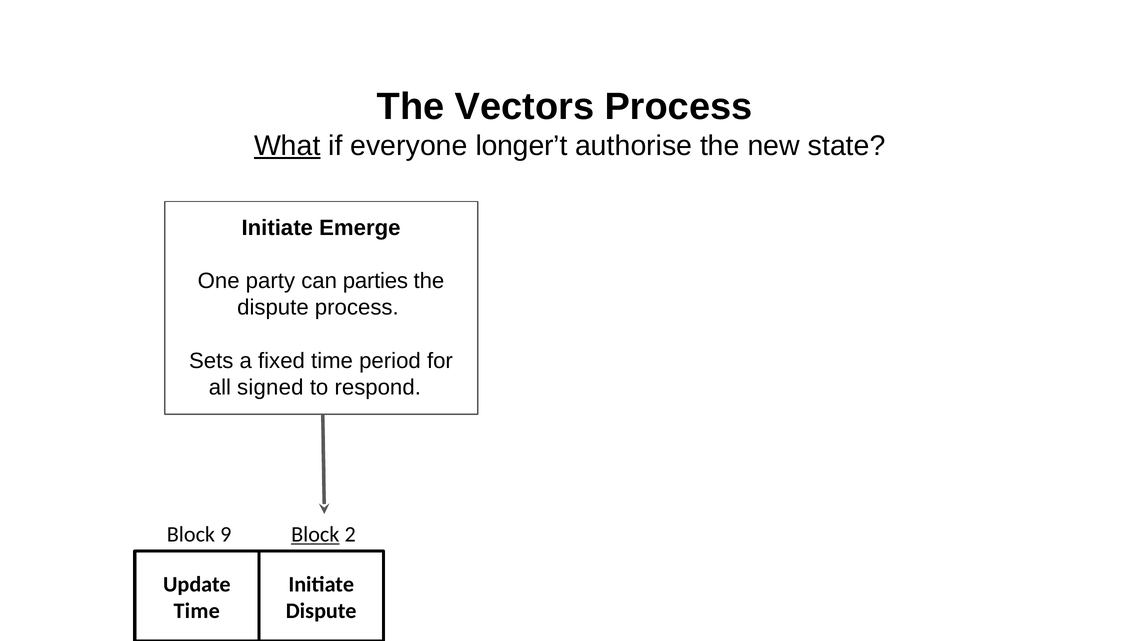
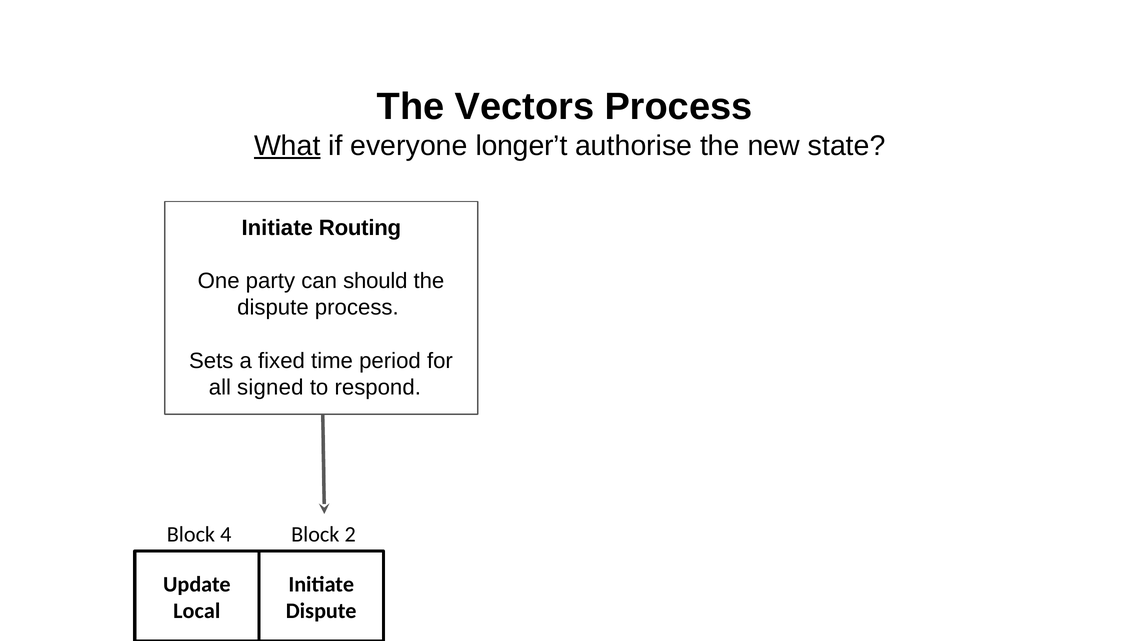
Emerge: Emerge -> Routing
parties: parties -> should
9: 9 -> 4
Block at (315, 535) underline: present -> none
Time at (197, 611): Time -> Local
